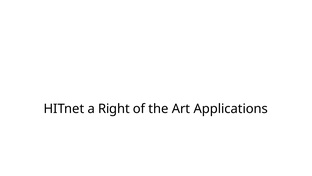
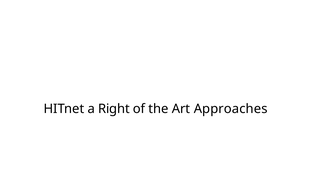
Applications: Applications -> Approaches
